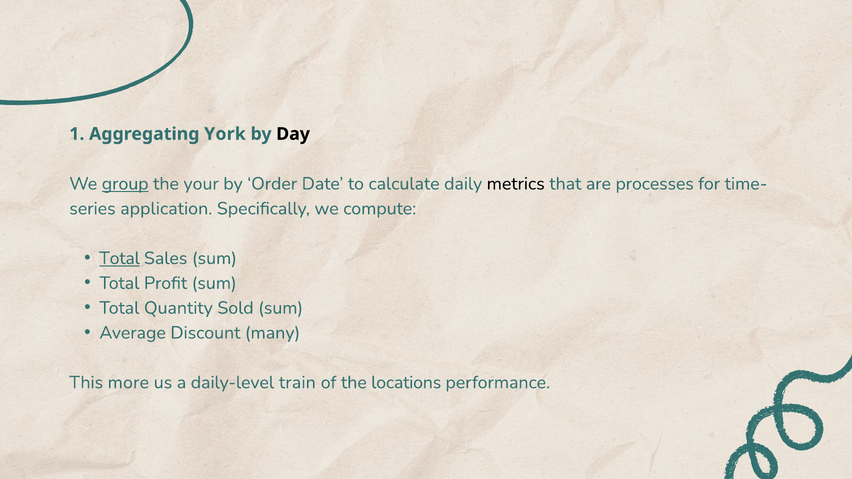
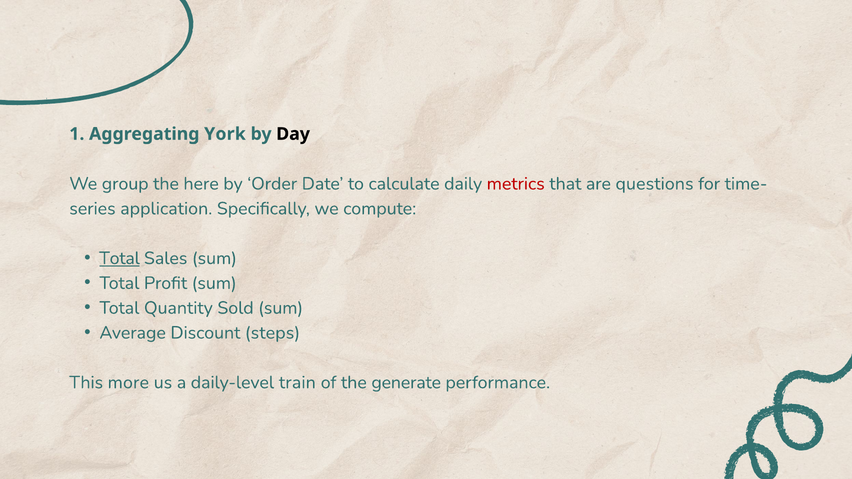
group underline: present -> none
your: your -> here
metrics colour: black -> red
processes: processes -> questions
many: many -> steps
locations: locations -> generate
